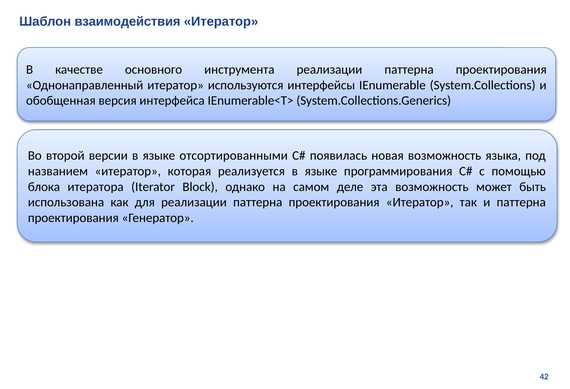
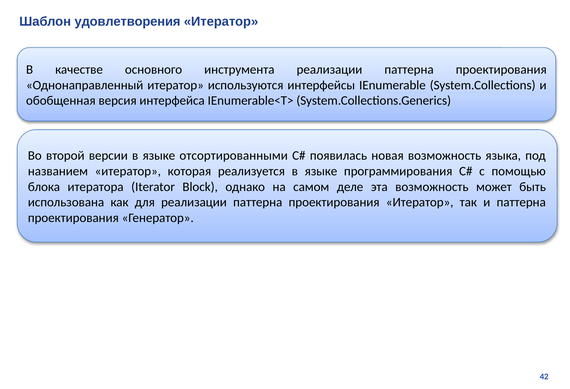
взаимодействия: взаимодействия -> удовлетворения
